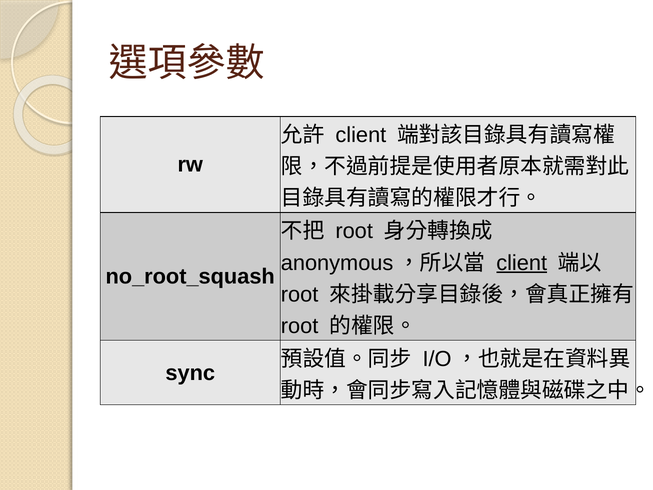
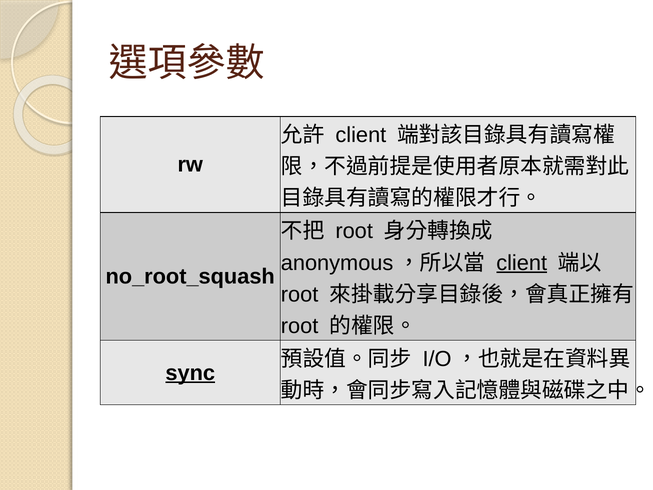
sync underline: none -> present
